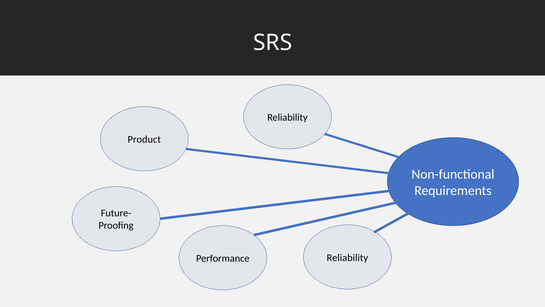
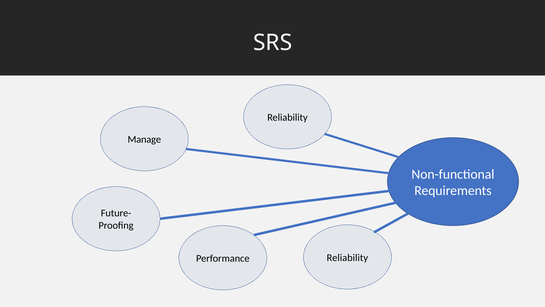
Product: Product -> Manage
